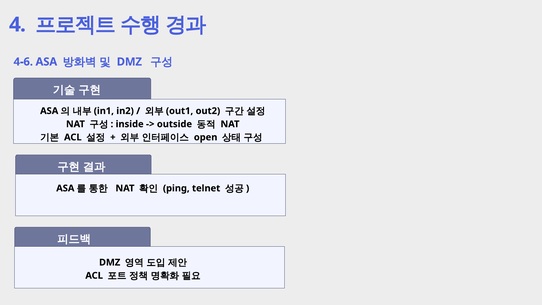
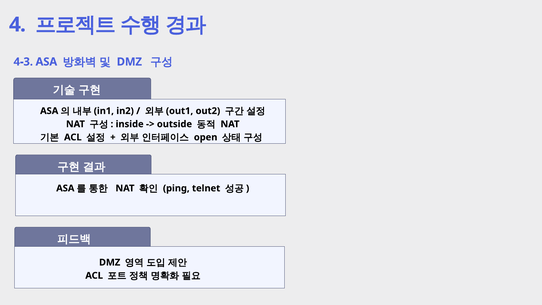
4-6: 4-6 -> 4-3
